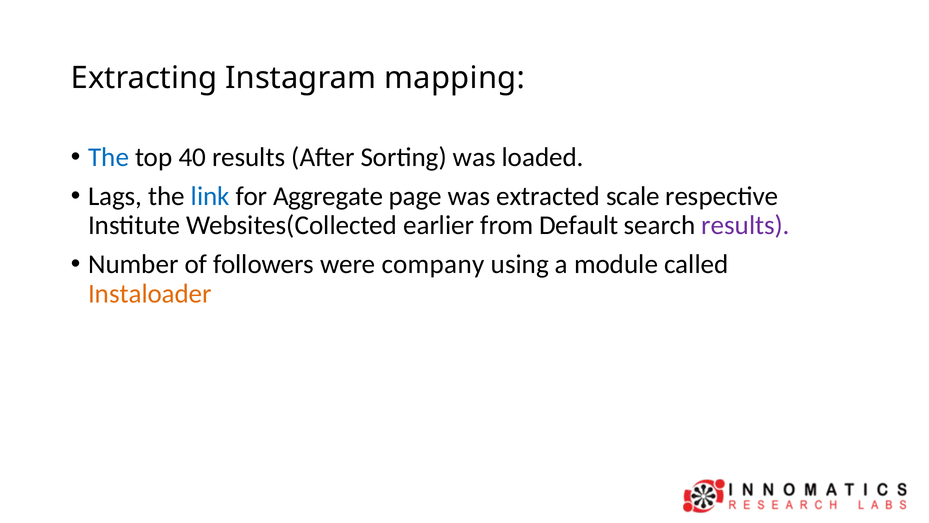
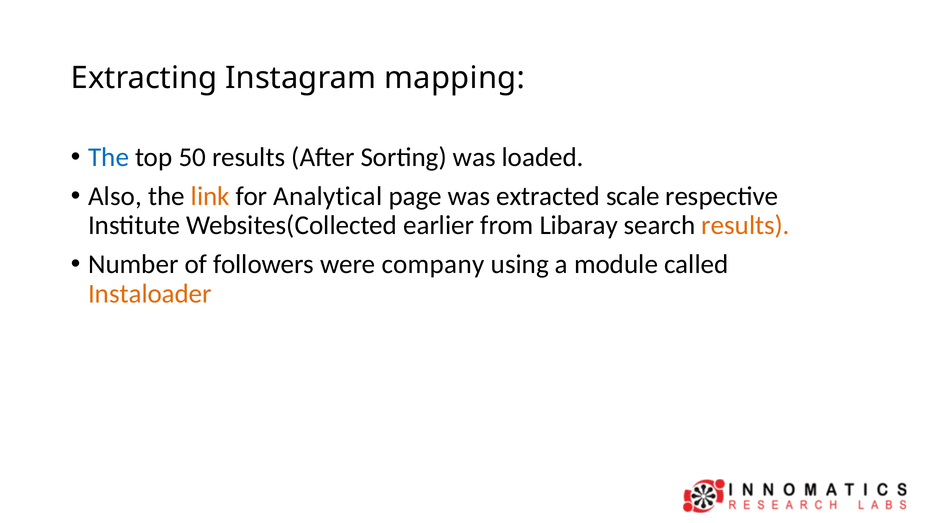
40: 40 -> 50
Lags: Lags -> Also
link colour: blue -> orange
Aggregate: Aggregate -> Analytical
Default: Default -> Libaray
results at (746, 225) colour: purple -> orange
